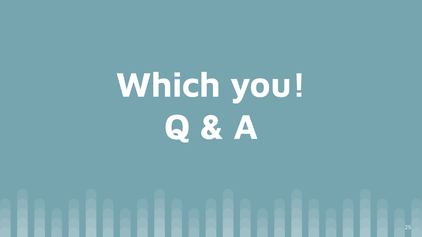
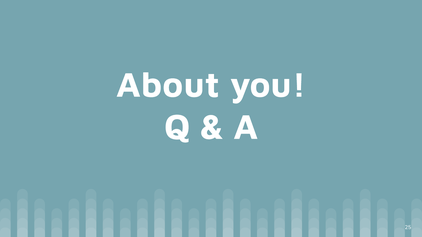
Which: Which -> About
